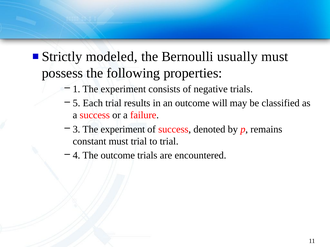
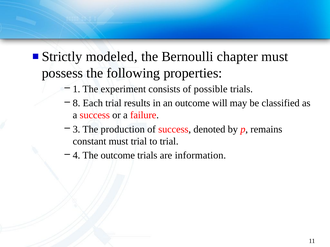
usually: usually -> chapter
negative: negative -> possible
5: 5 -> 8
3 The experiment: experiment -> production
encountered: encountered -> information
